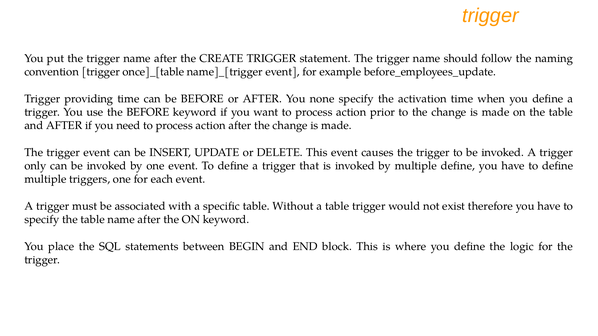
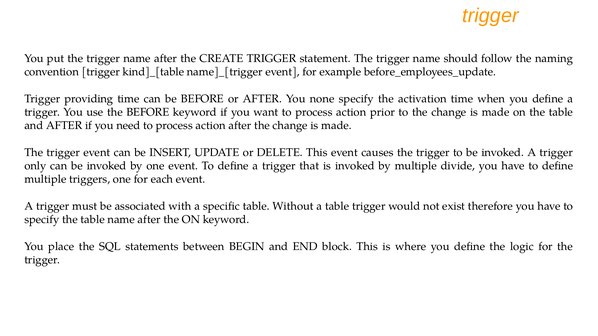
once]_[table: once]_[table -> kind]_[table
multiple define: define -> divide
